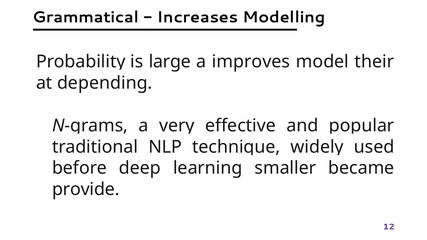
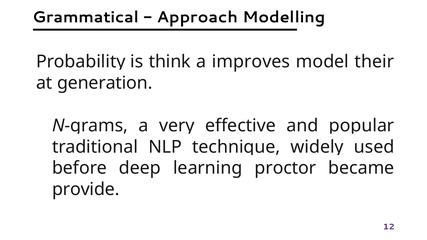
Increases: Increases -> Approach
large: large -> think
depending: depending -> generation
smaller: smaller -> proctor
